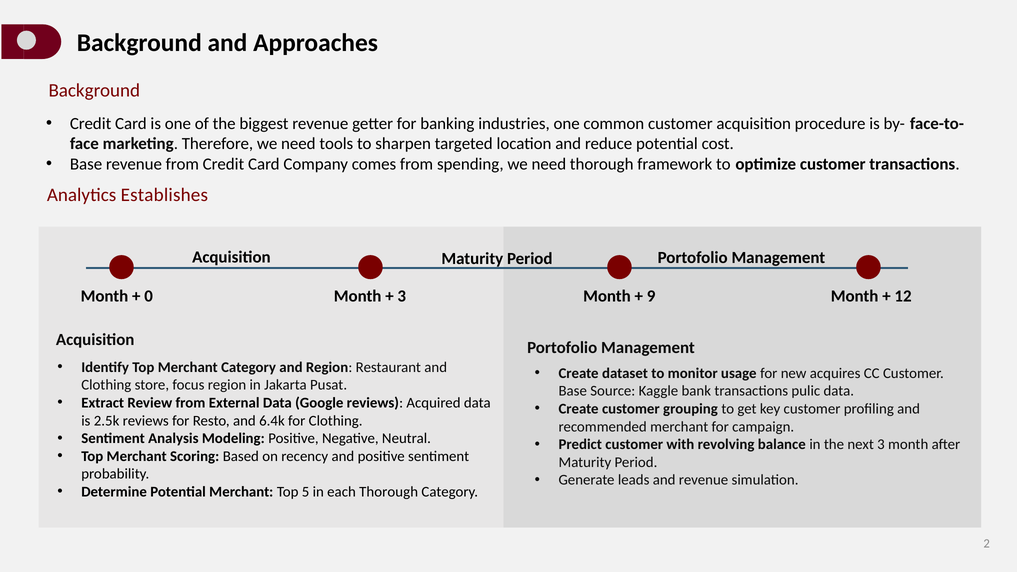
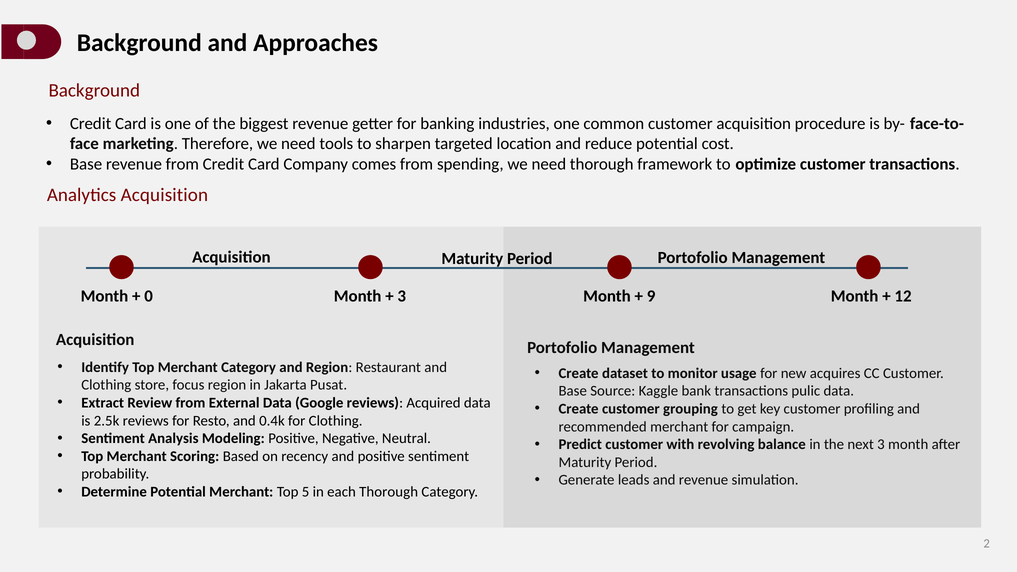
Analytics Establishes: Establishes -> Acquisition
6.4k: 6.4k -> 0.4k
